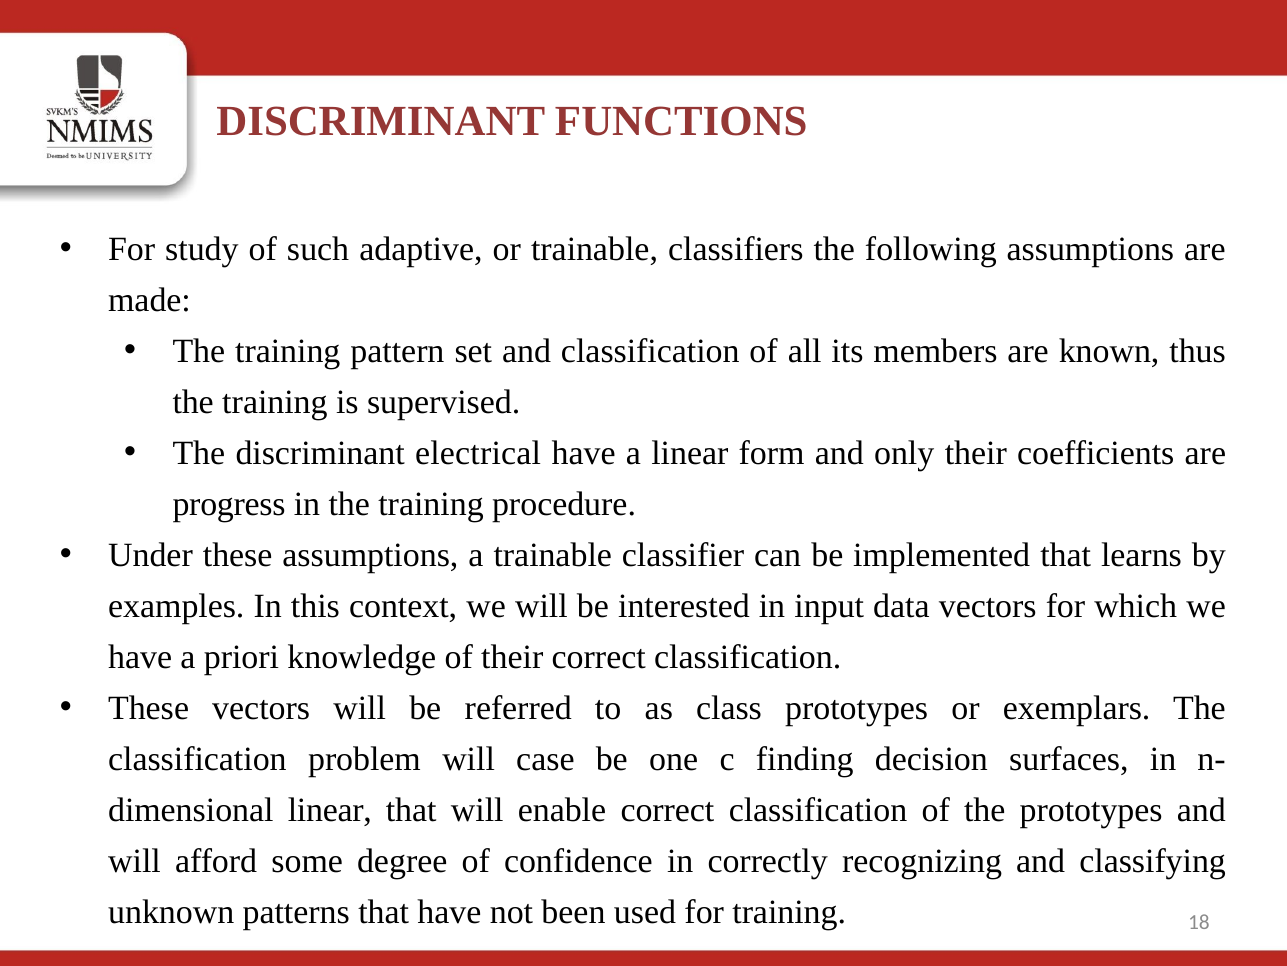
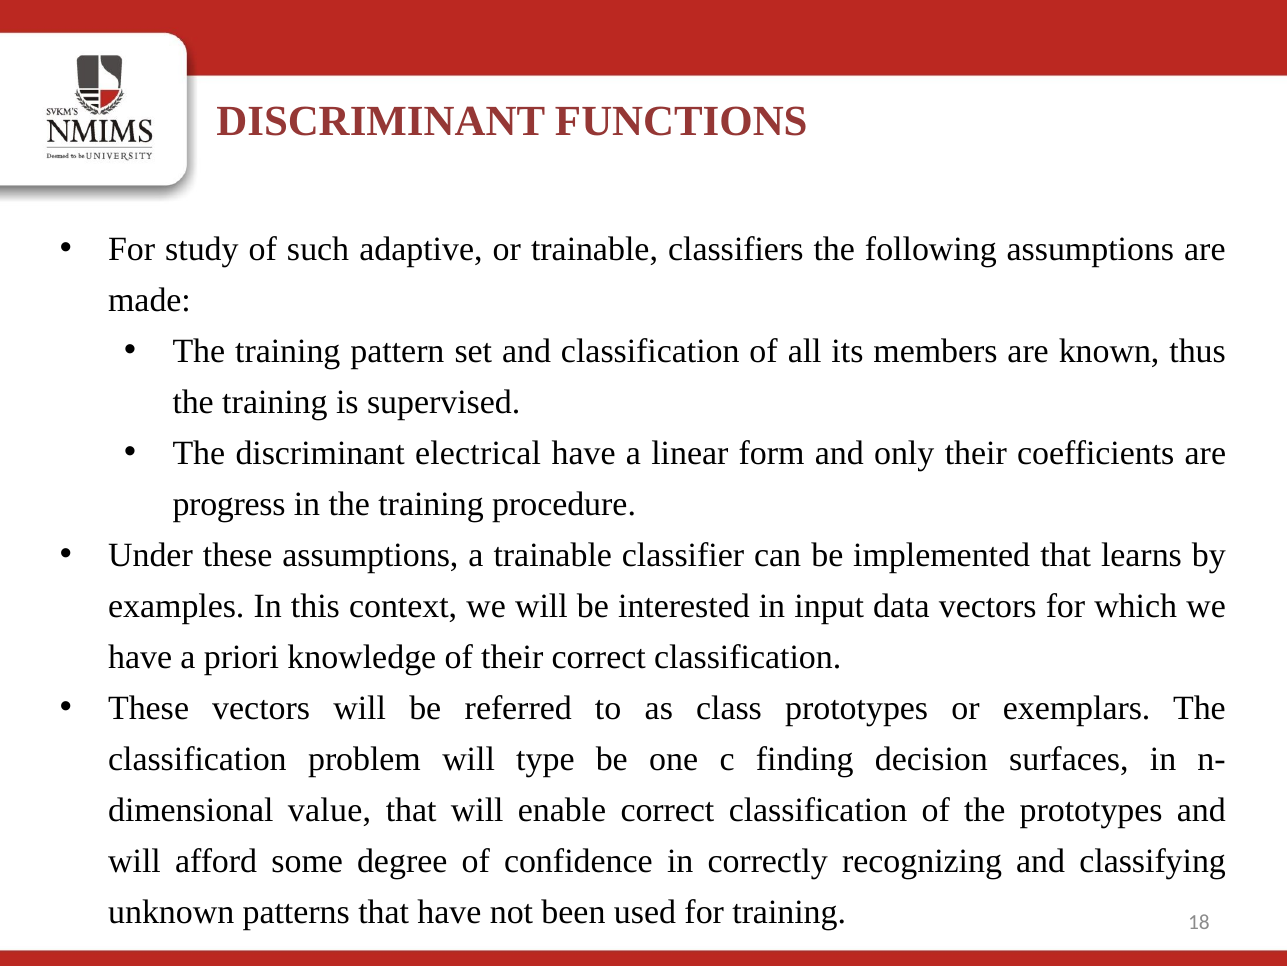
case: case -> type
linear at (330, 810): linear -> value
